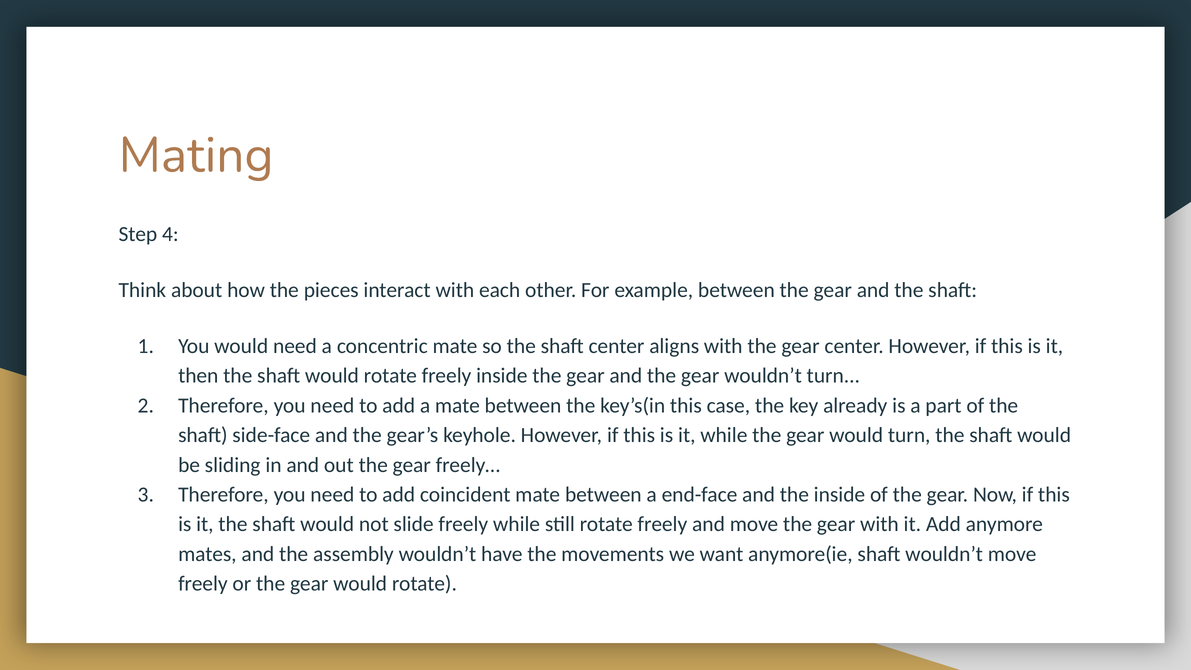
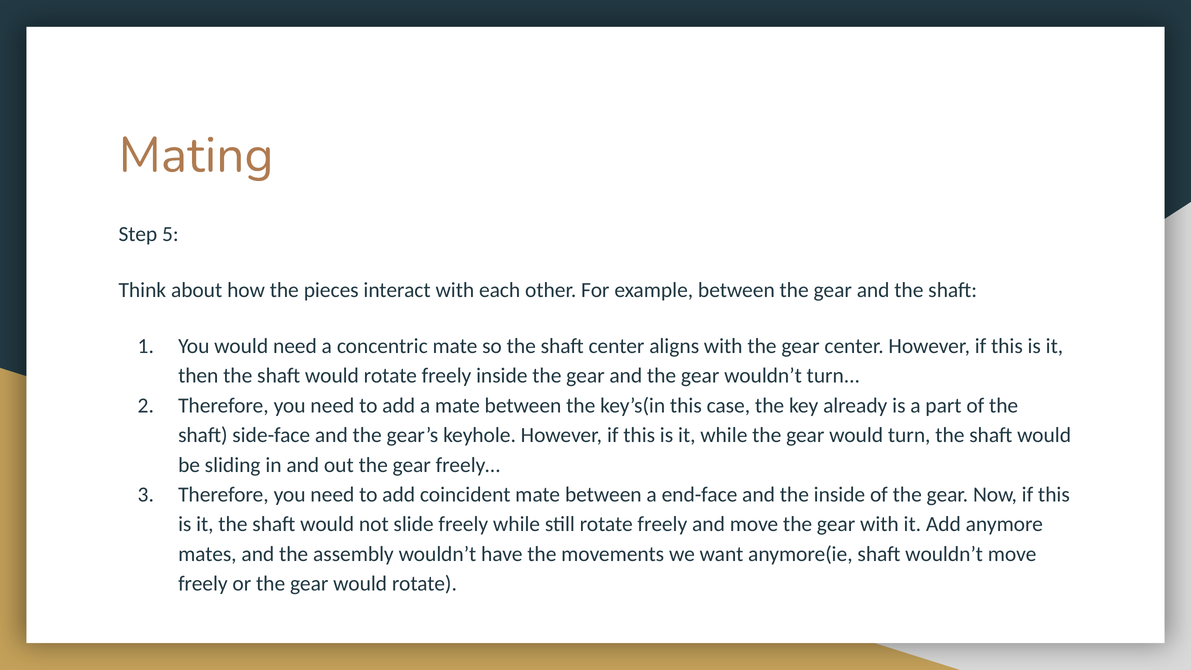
4: 4 -> 5
